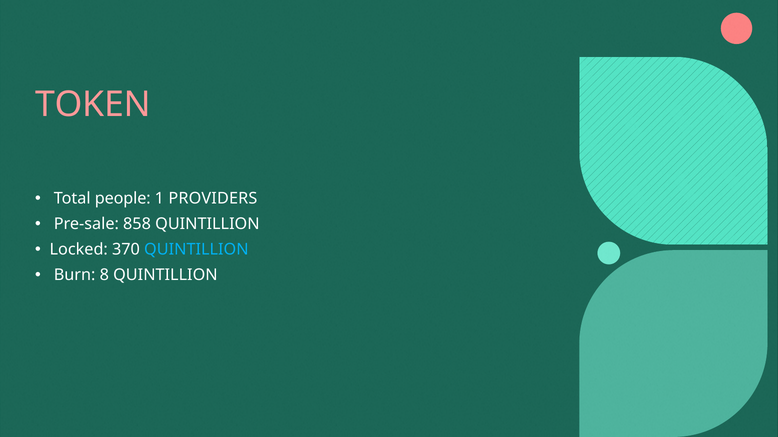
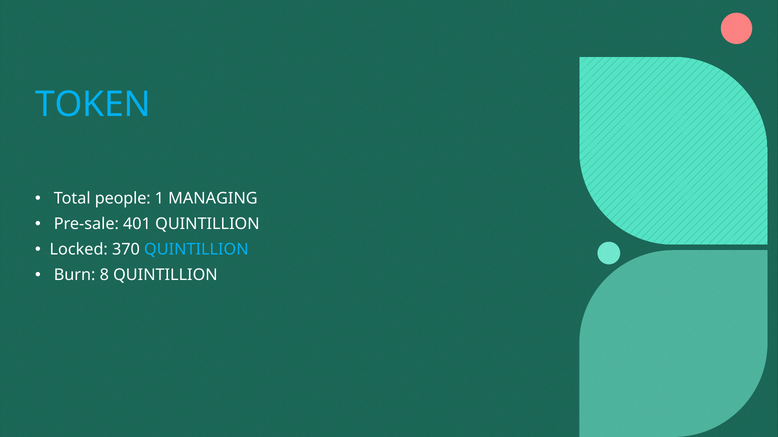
TOKEN colour: pink -> light blue
PROVIDERS: PROVIDERS -> MANAGING
858: 858 -> 401
